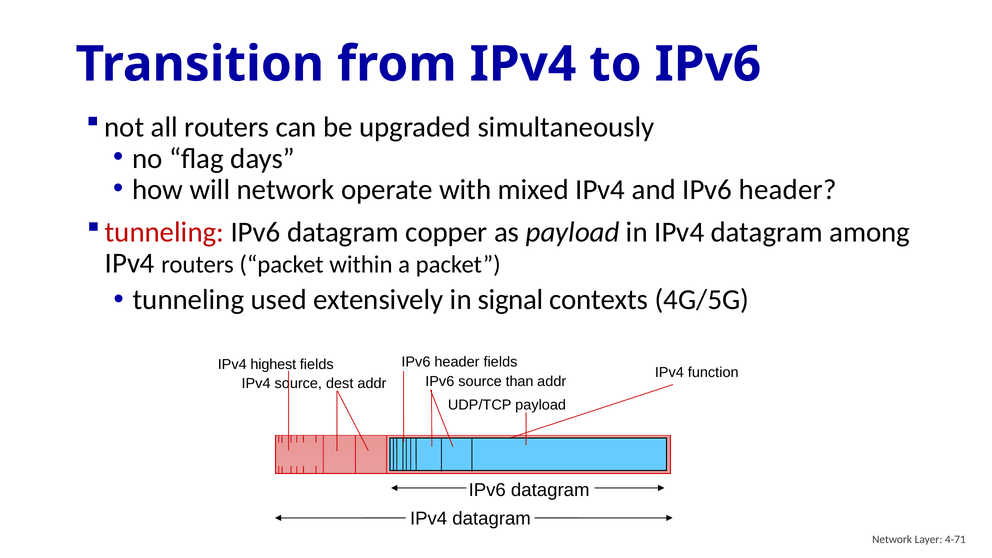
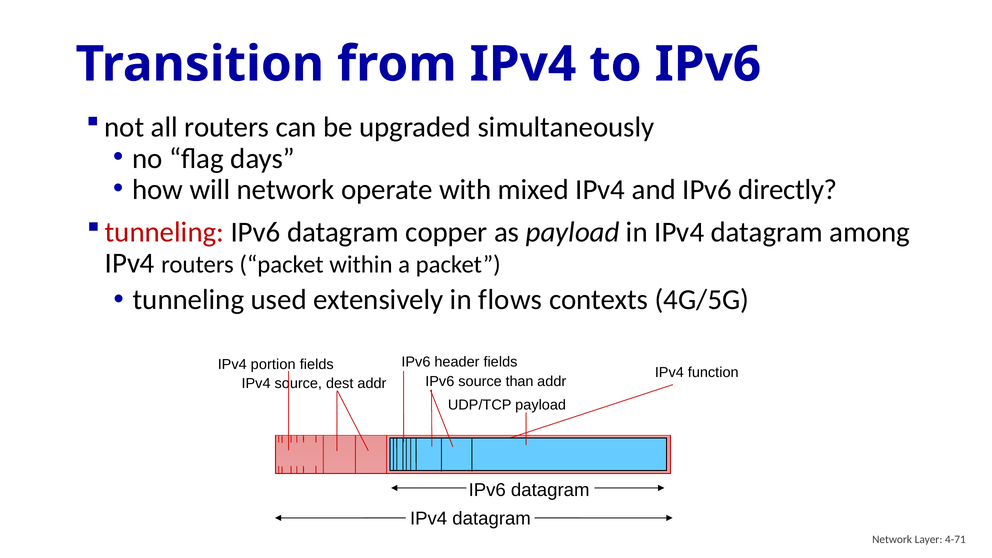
and IPv6 header: header -> directly
signal: signal -> flows
highest: highest -> portion
